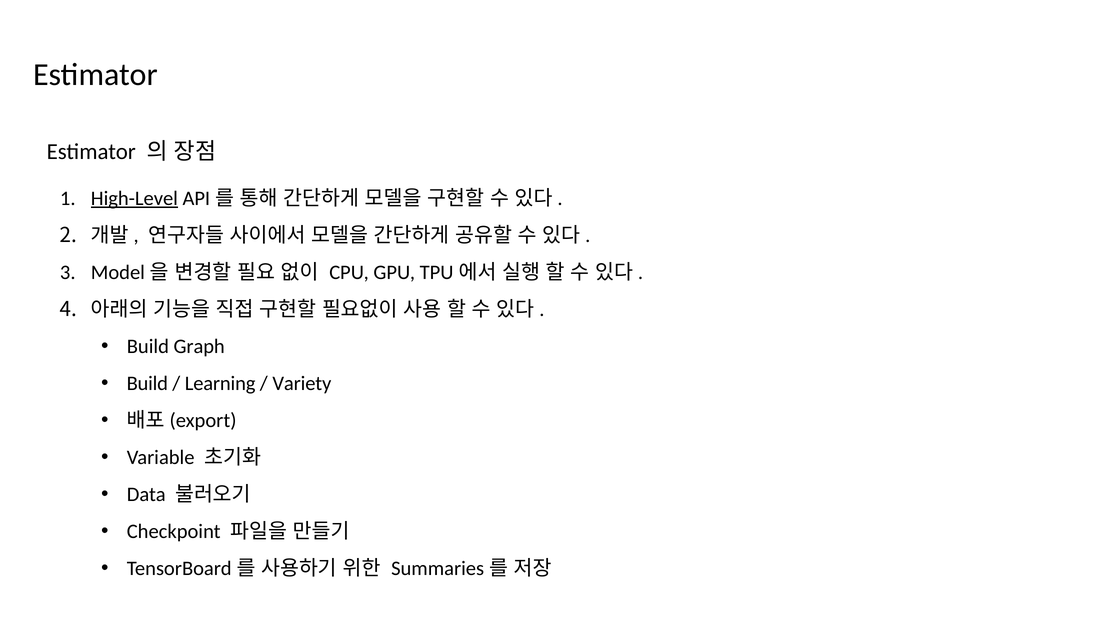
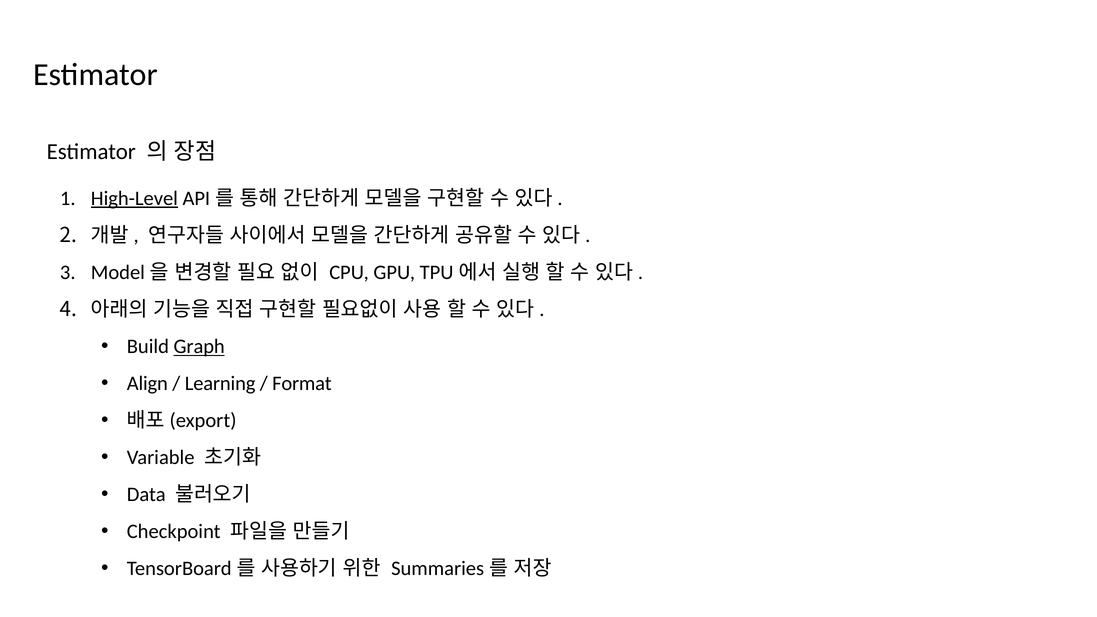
Graph underline: none -> present
Build at (147, 384): Build -> Align
Variety: Variety -> Format
